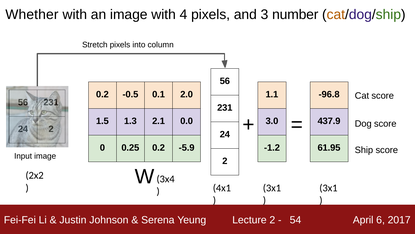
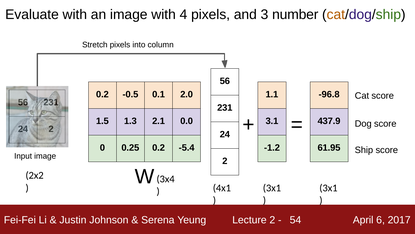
Whether: Whether -> Evaluate
3.0: 3.0 -> 3.1
-5.9: -5.9 -> -5.4
